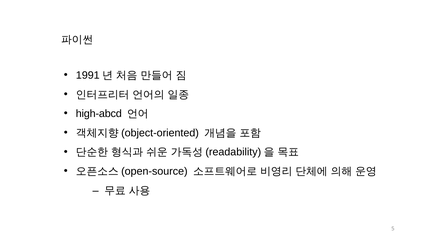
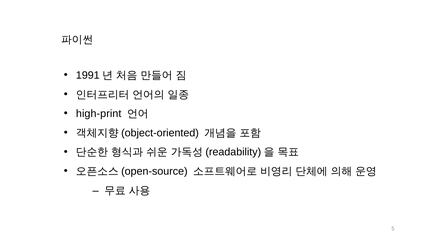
high-abcd: high-abcd -> high-print
